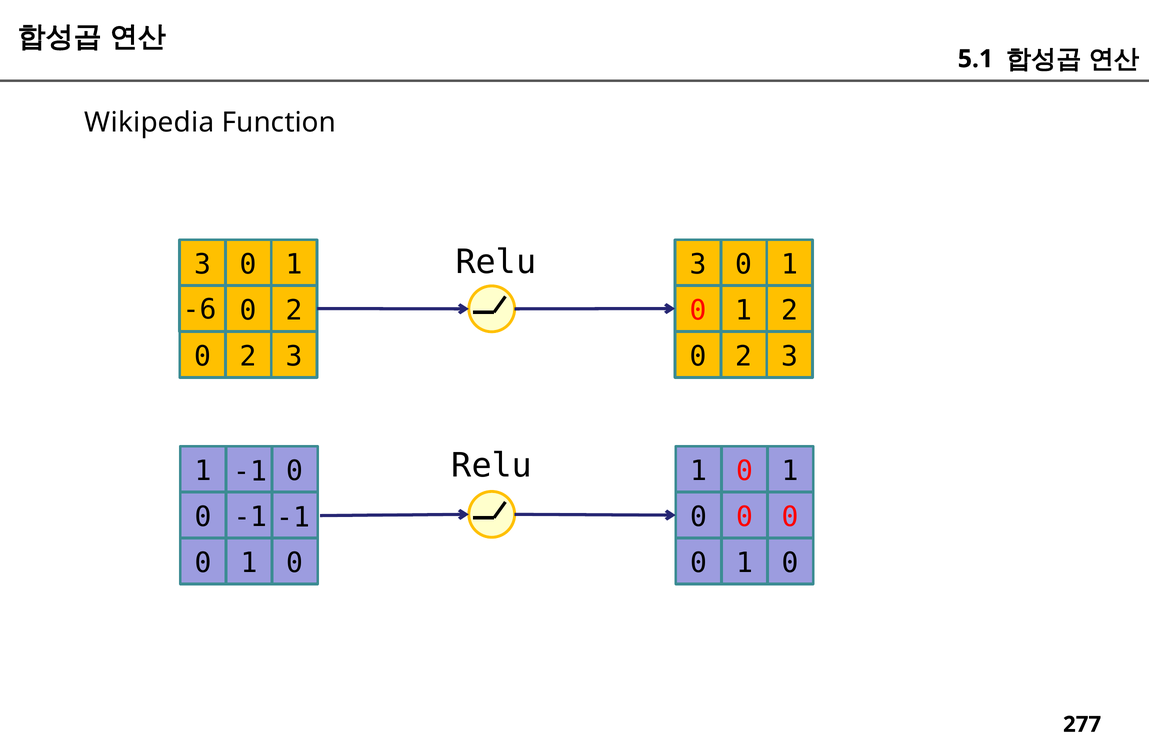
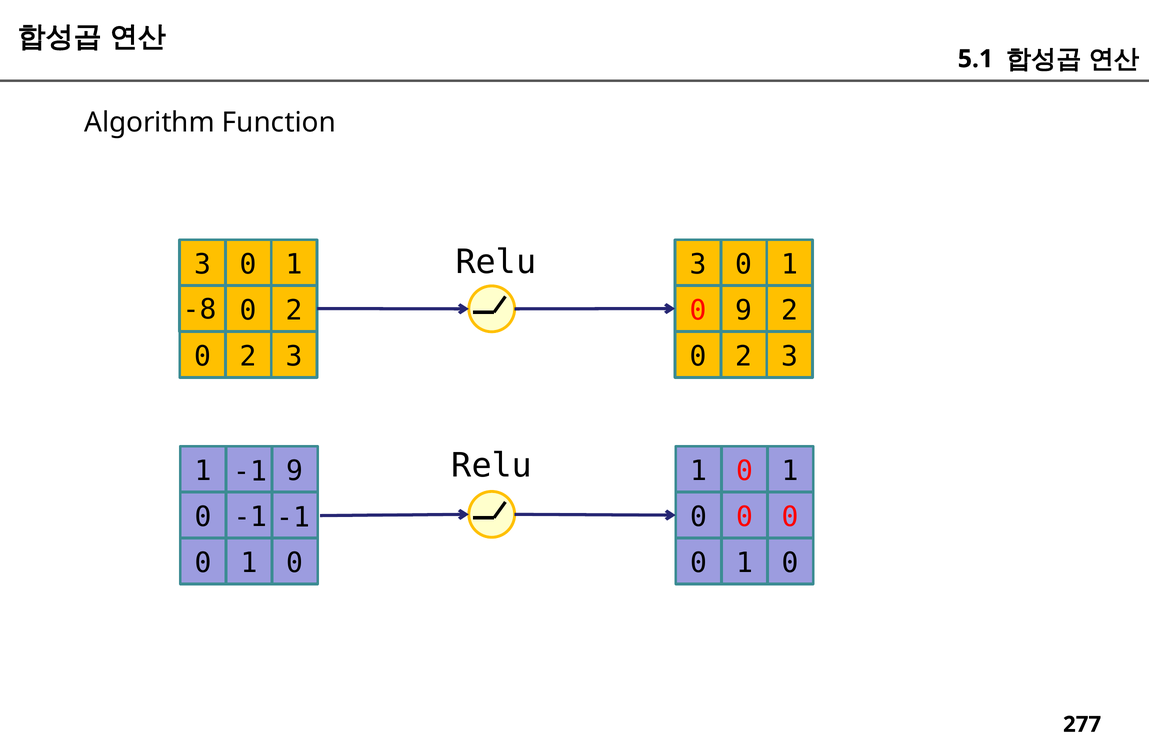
Wikipedia: Wikipedia -> Algorithm
-6: -6 -> -8
1 at (744, 310): 1 -> 9
0 at (295, 471): 0 -> 9
